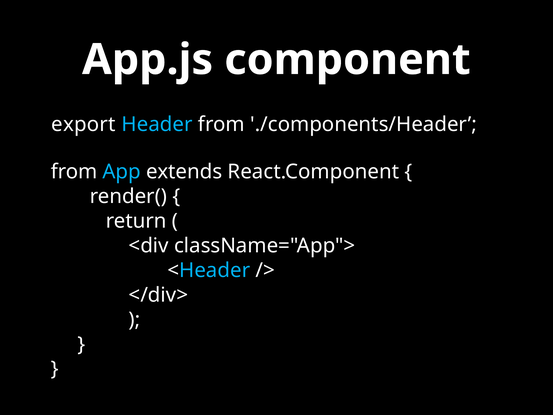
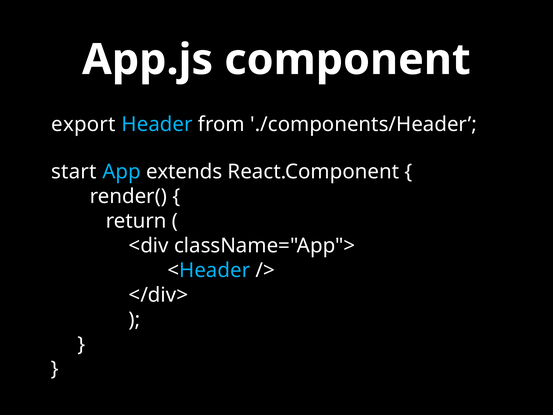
from at (74, 172): from -> start
